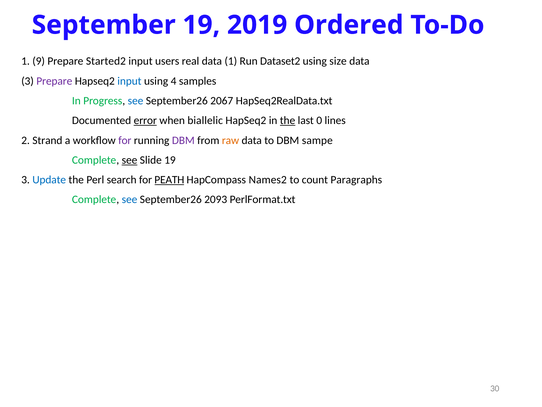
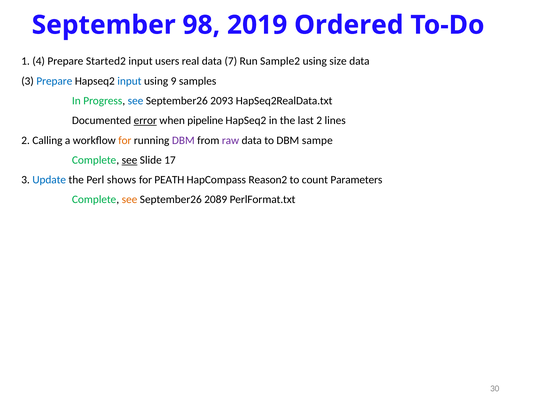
September 19: 19 -> 98
9: 9 -> 4
data 1: 1 -> 7
Dataset2: Dataset2 -> Sample2
Prepare at (54, 81) colour: purple -> blue
4: 4 -> 9
2067: 2067 -> 2093
biallelic: biallelic -> pipeline
the at (288, 120) underline: present -> none
last 0: 0 -> 2
Strand: Strand -> Calling
for at (125, 140) colour: purple -> orange
raw colour: orange -> purple
Slide 19: 19 -> 17
search: search -> shows
PEATH underline: present -> none
Names2: Names2 -> Reason2
Paragraphs: Paragraphs -> Parameters
see at (129, 199) colour: blue -> orange
2093: 2093 -> 2089
